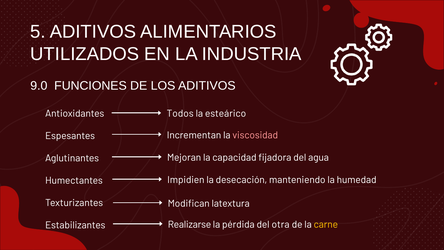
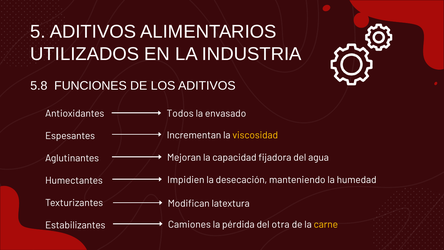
9.0: 9.0 -> 5.8
esteárico: esteárico -> envasado
viscosidad colour: pink -> yellow
Realizarse: Realizarse -> Camiones
